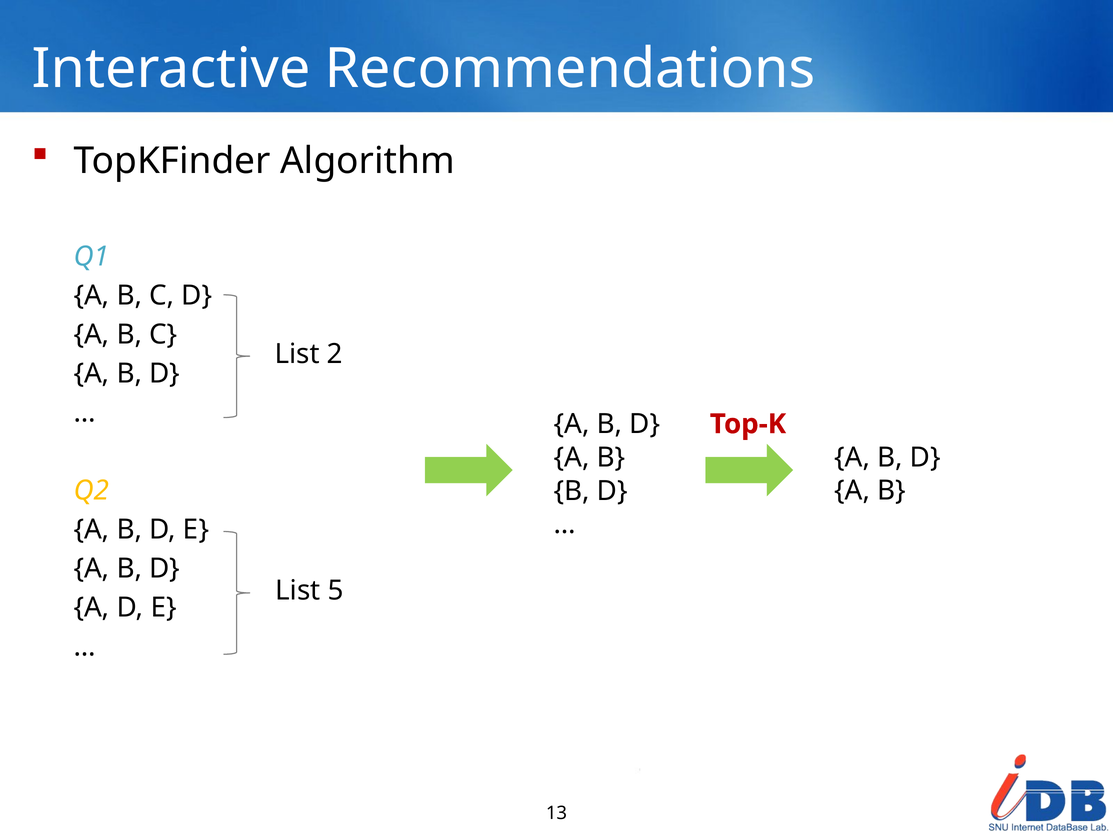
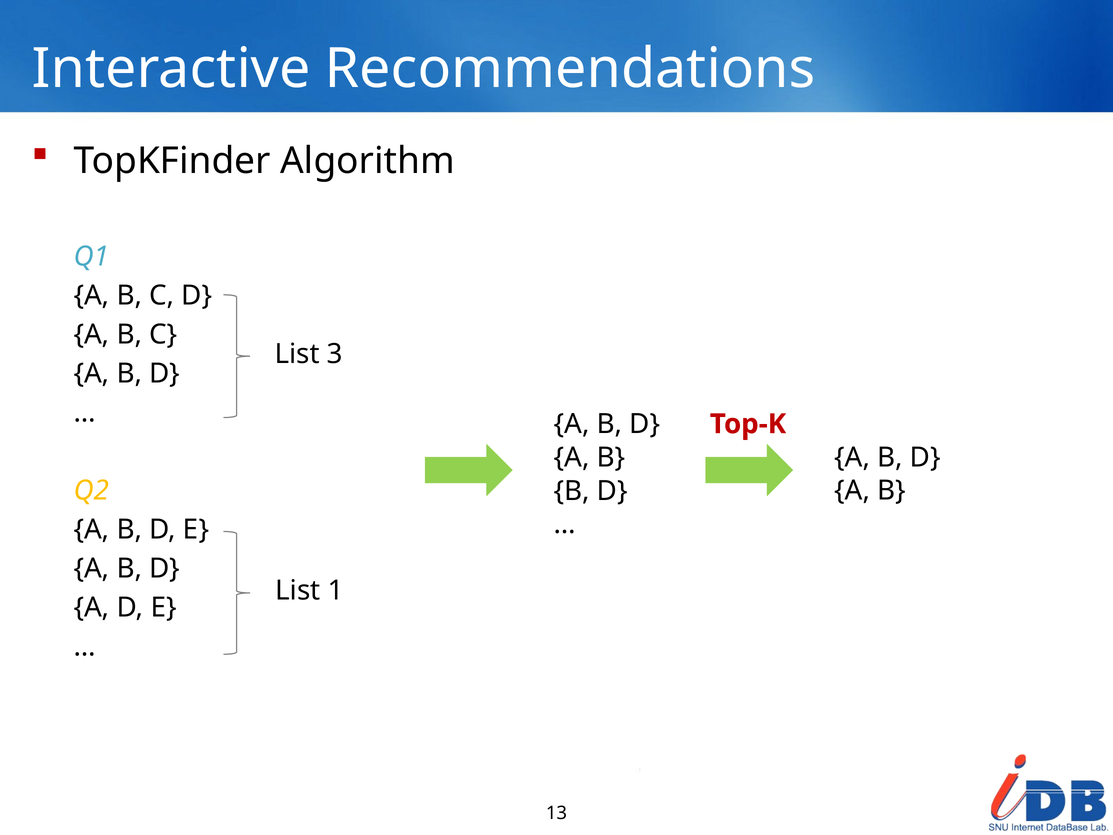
2: 2 -> 3
5: 5 -> 1
